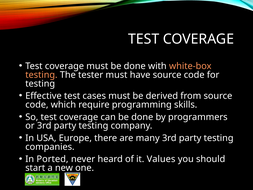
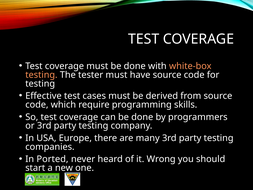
Values: Values -> Wrong
